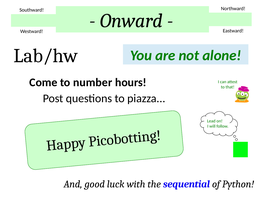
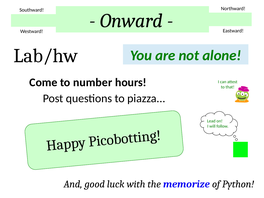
sequential: sequential -> memorize
